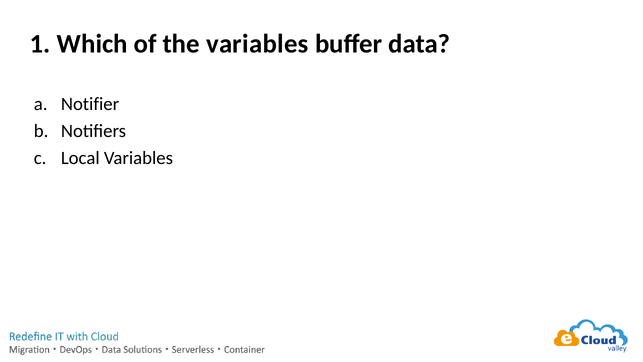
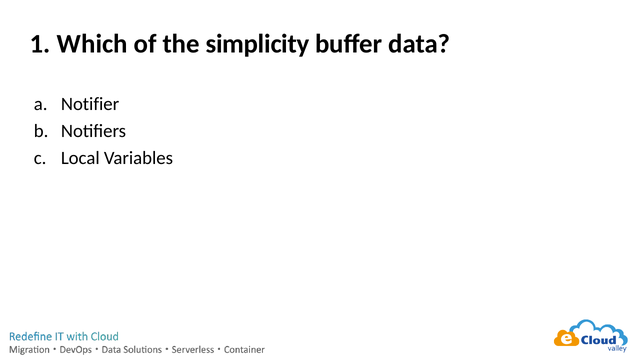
the variables: variables -> simplicity
